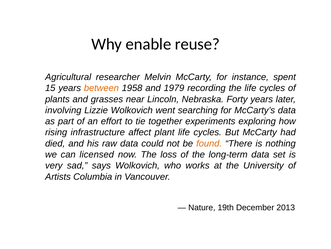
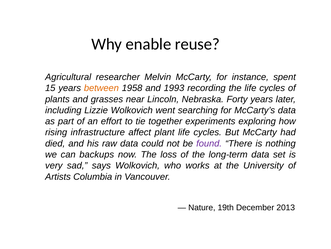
1979: 1979 -> 1993
involving: involving -> including
found colour: orange -> purple
licensed: licensed -> backups
